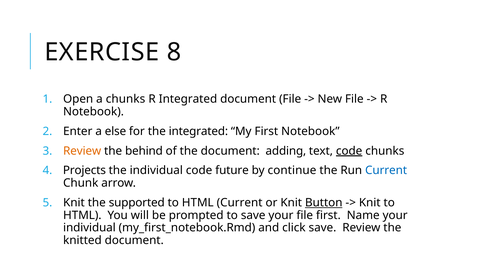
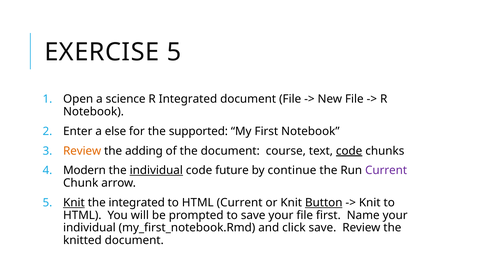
EXERCISE 8: 8 -> 5
a chunks: chunks -> science
the integrated: integrated -> supported
behind: behind -> adding
adding: adding -> course
Projects: Projects -> Modern
individual at (156, 171) underline: none -> present
Current at (386, 171) colour: blue -> purple
Knit at (74, 203) underline: none -> present
the supported: supported -> integrated
